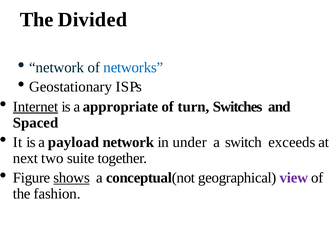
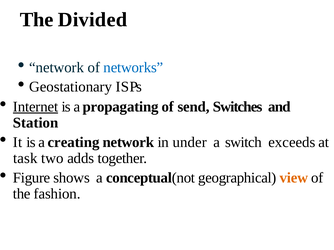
appropriate: appropriate -> propagating
turn: turn -> send
Spaced: Spaced -> Station
payload: payload -> creating
next: next -> task
suite: suite -> adds
shows underline: present -> none
view colour: purple -> orange
